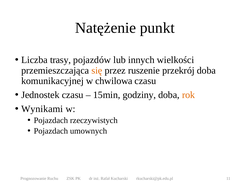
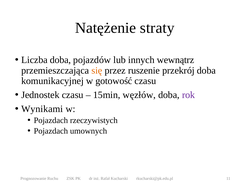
punkt: punkt -> straty
Liczba trasy: trasy -> doba
wielkości: wielkości -> wewnątrz
chwilowa: chwilowa -> gotowość
godziny: godziny -> węzłów
rok colour: orange -> purple
